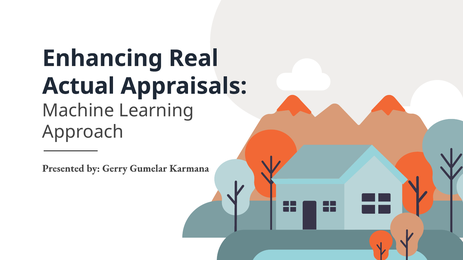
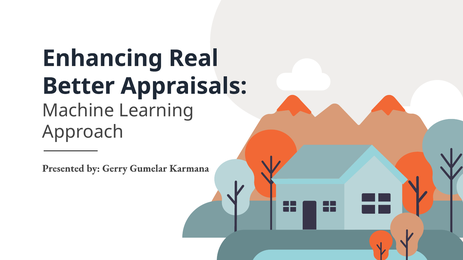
Actual: Actual -> Better
